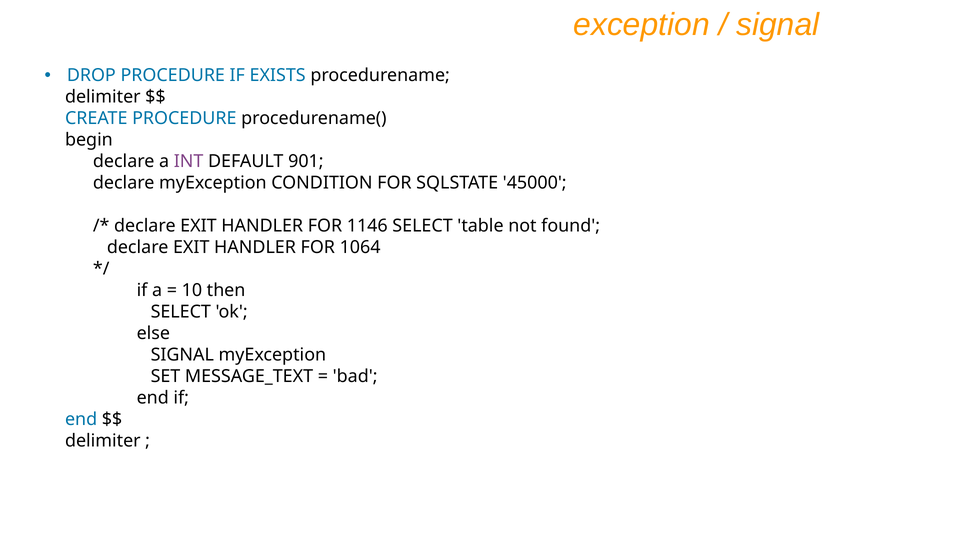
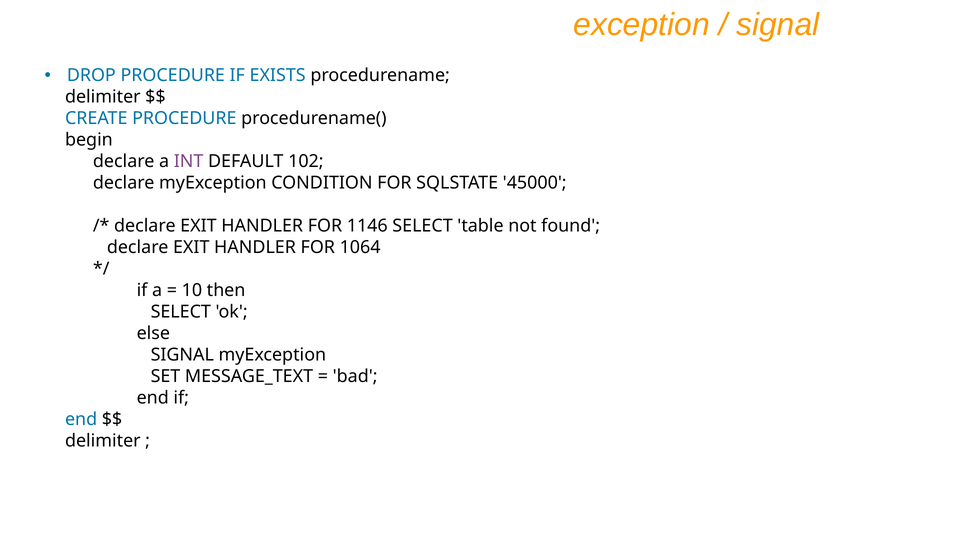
901: 901 -> 102
